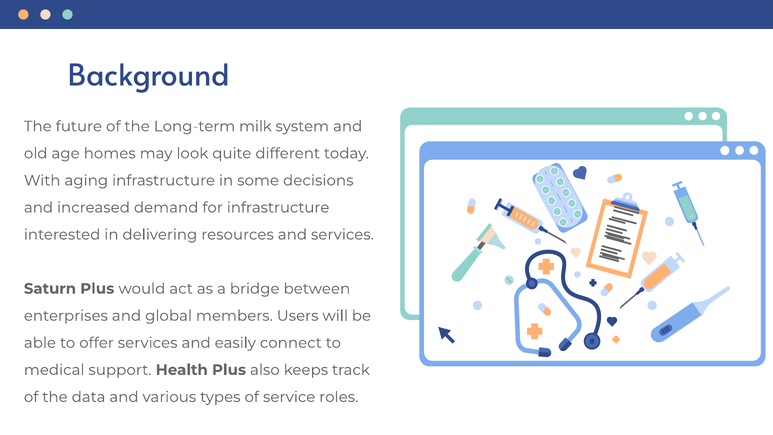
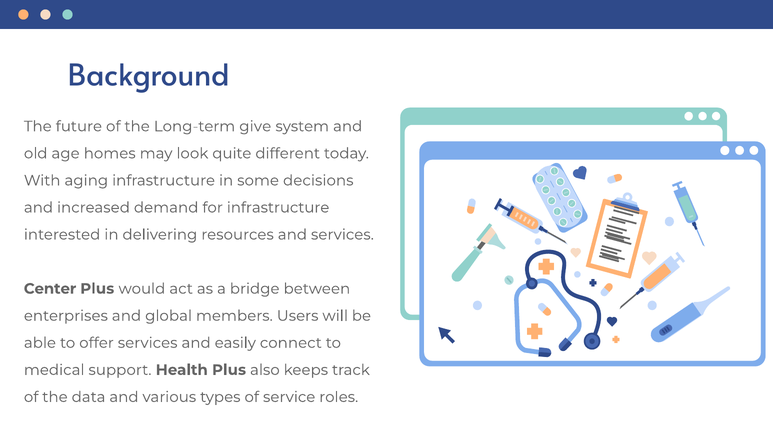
milk: milk -> give
Saturn: Saturn -> Center
